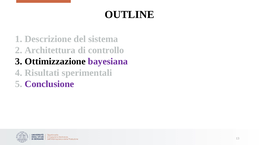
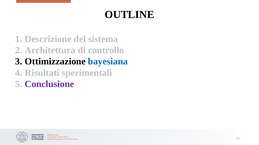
bayesiana colour: purple -> blue
